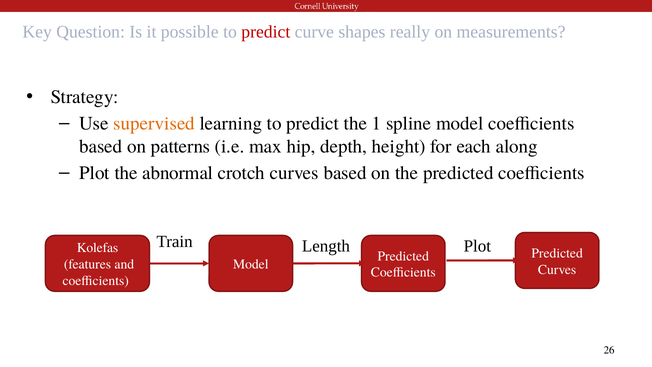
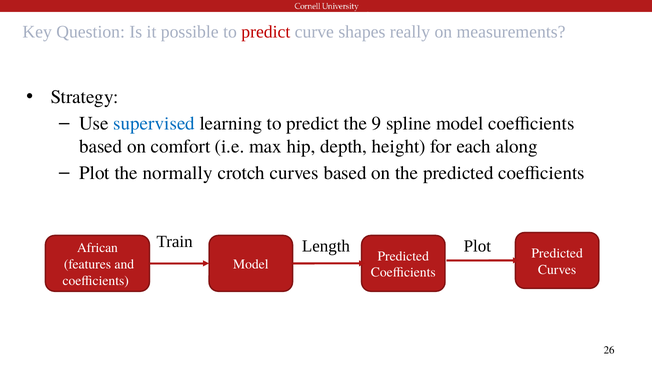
supervised colour: orange -> blue
1: 1 -> 9
patterns: patterns -> comfort
abnormal: abnormal -> normally
Kolefas: Kolefas -> African
